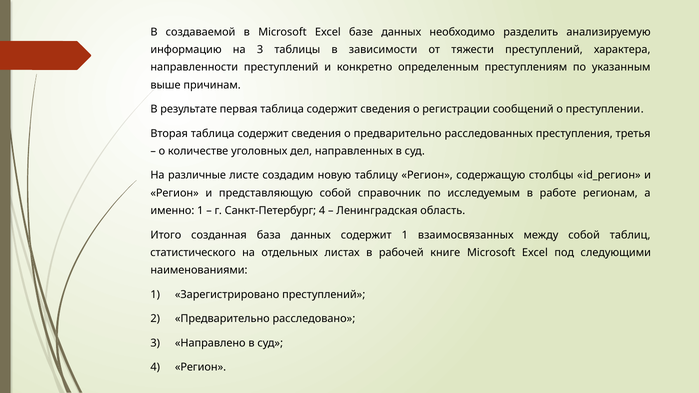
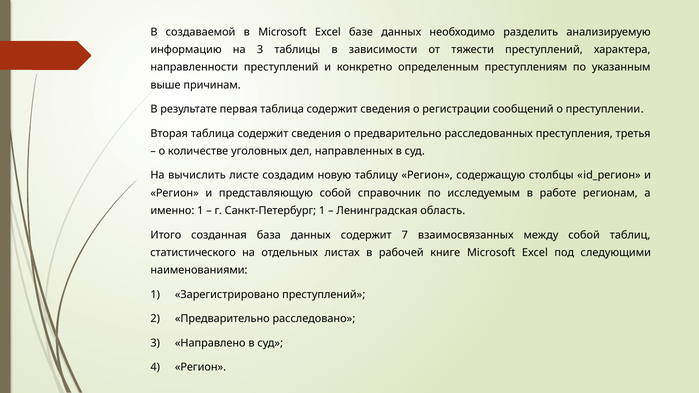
различные: различные -> вычислить
Санкт-Петербург 4: 4 -> 1
содержит 1: 1 -> 7
